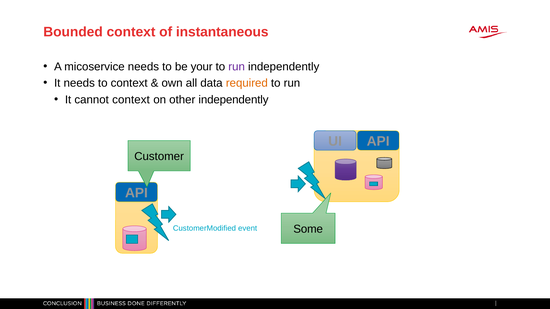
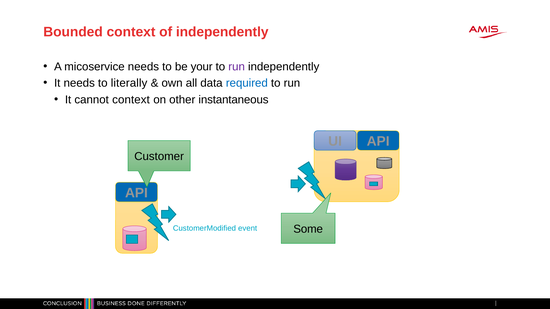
of instantaneous: instantaneous -> independently
to context: context -> literally
required colour: orange -> blue
other independently: independently -> instantaneous
